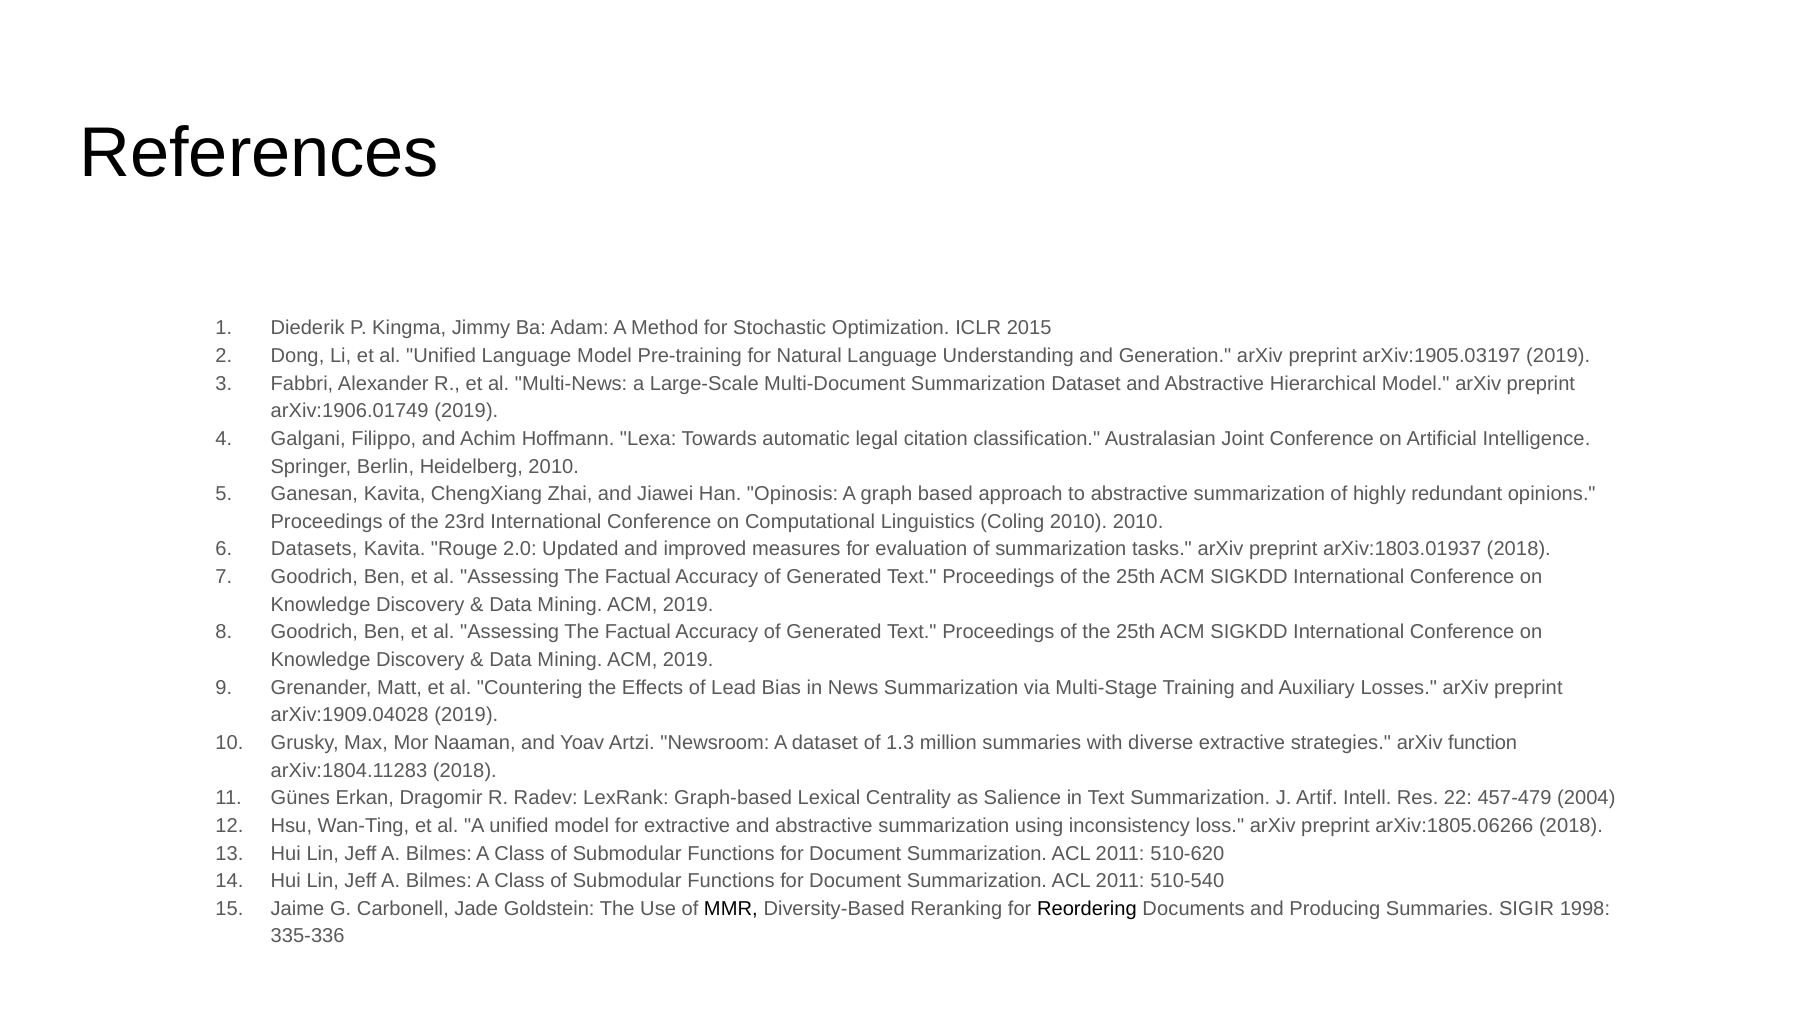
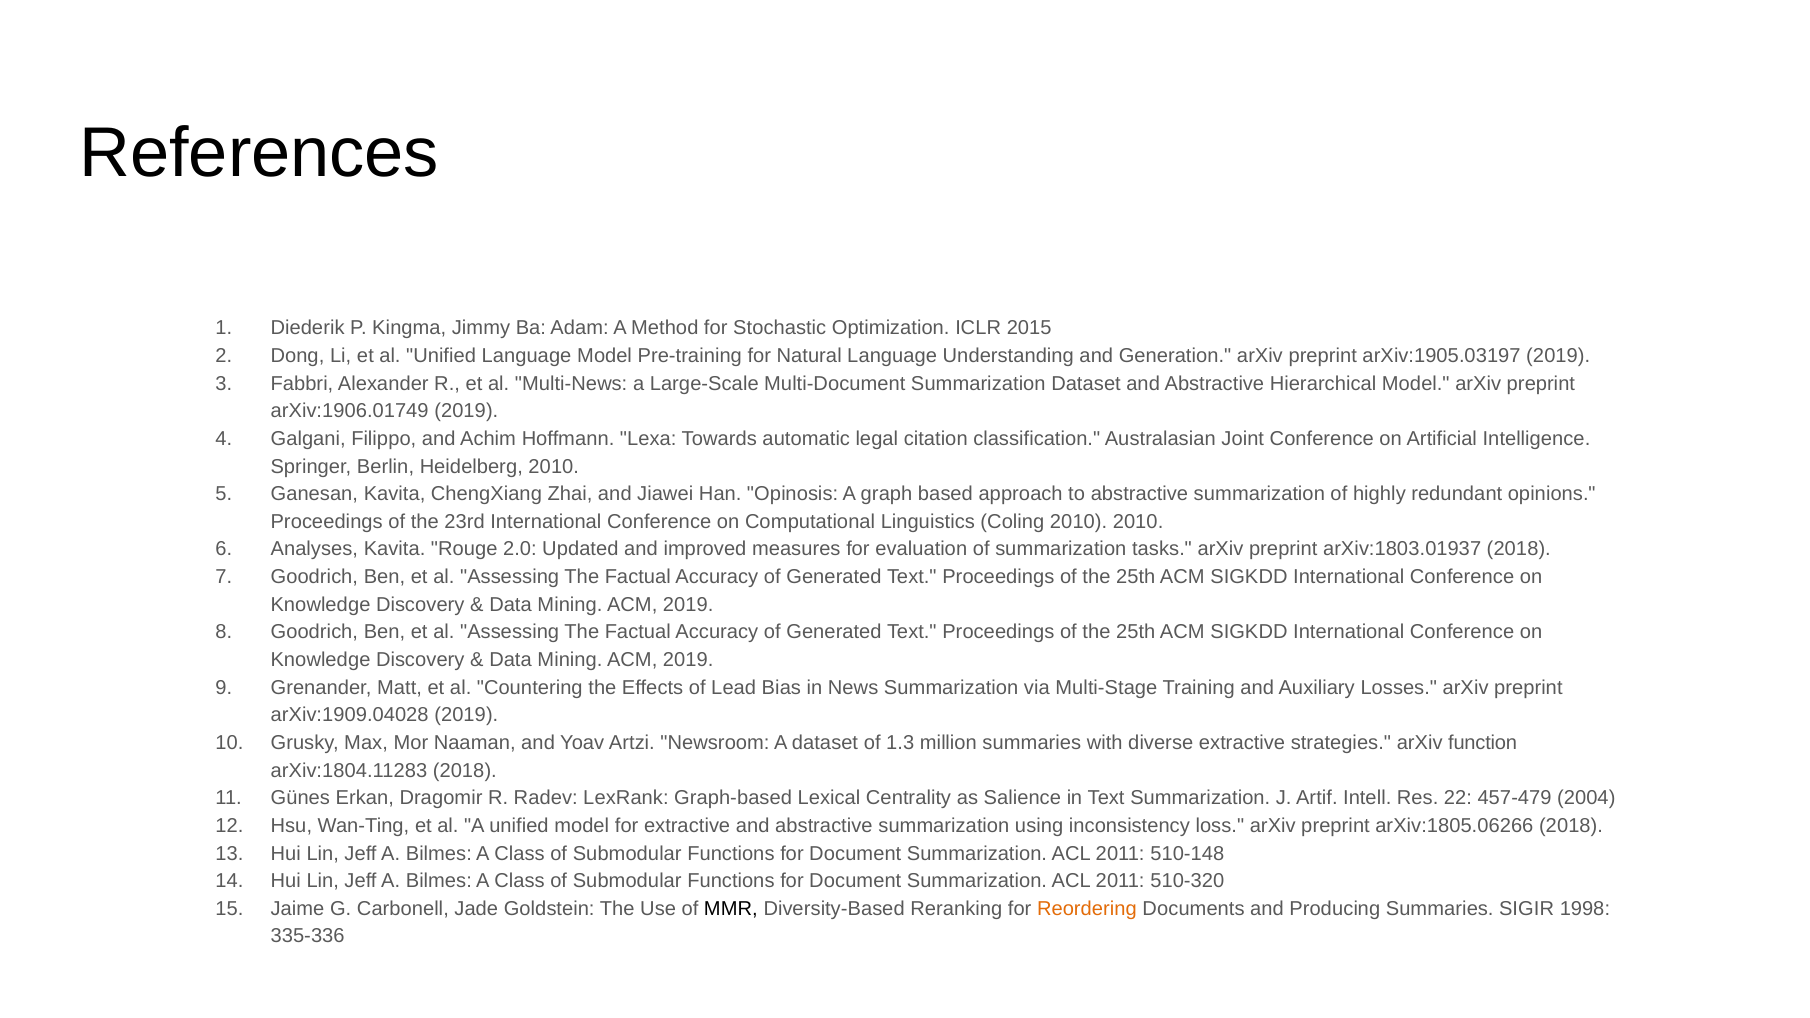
Datasets: Datasets -> Analyses
510-620: 510-620 -> 510-148
510-540: 510-540 -> 510-320
Reordering colour: black -> orange
